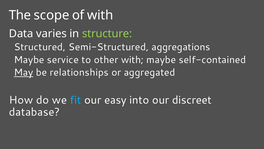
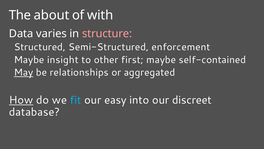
scope: scope -> about
structure colour: light green -> pink
aggregations: aggregations -> enforcement
service: service -> insight
other with: with -> first
How underline: none -> present
